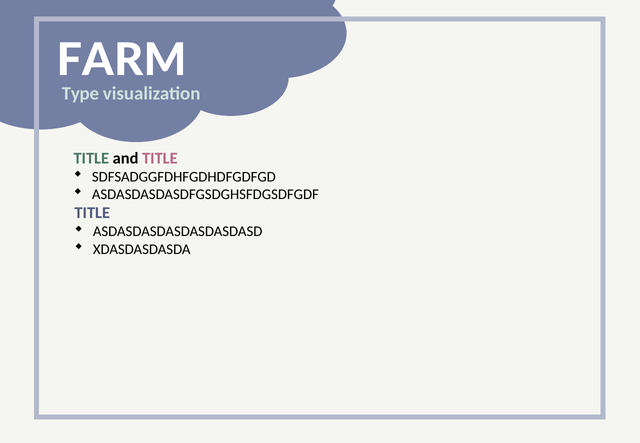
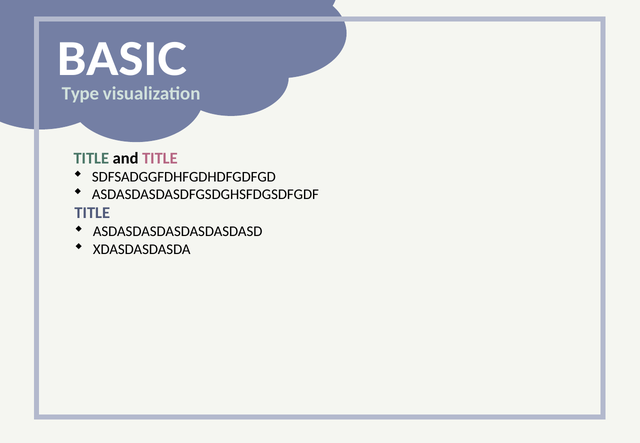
FARM: FARM -> BASIC
